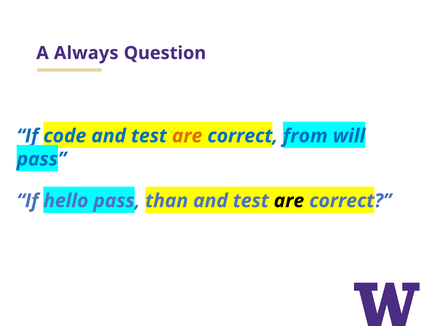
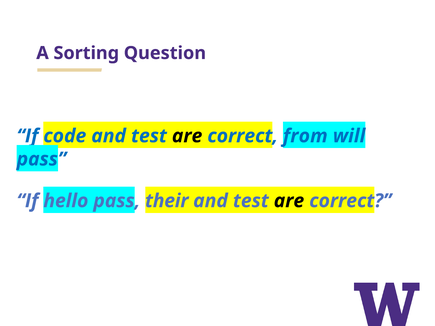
Always: Always -> Sorting
are at (187, 136) colour: orange -> black
than: than -> their
